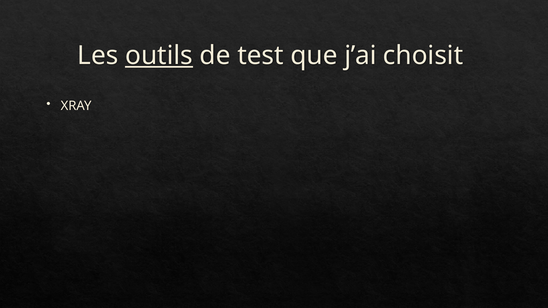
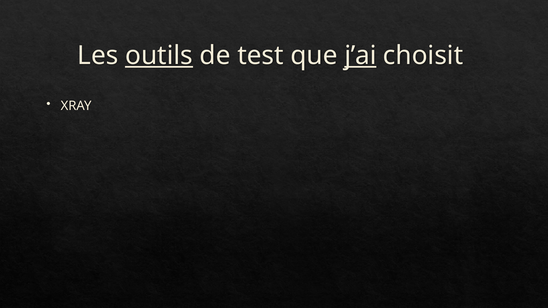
j’ai underline: none -> present
